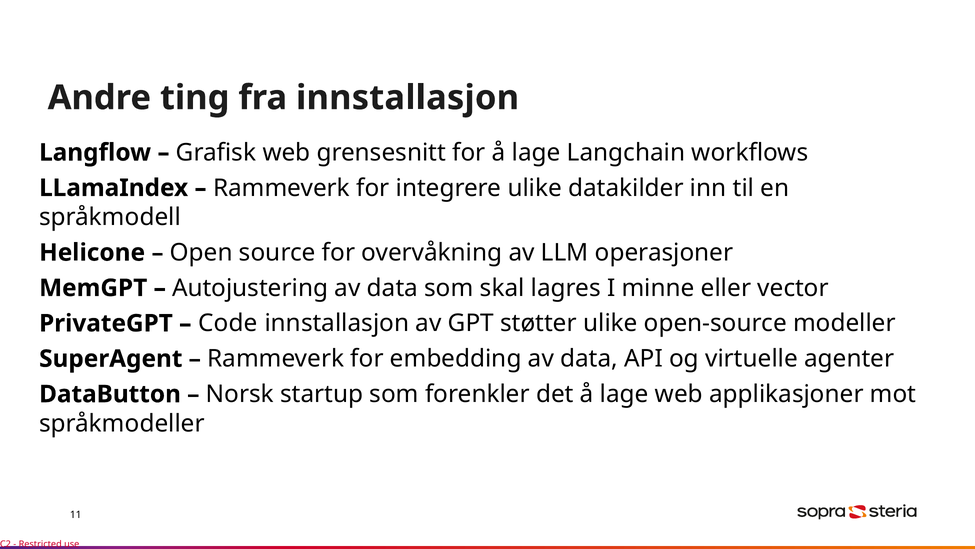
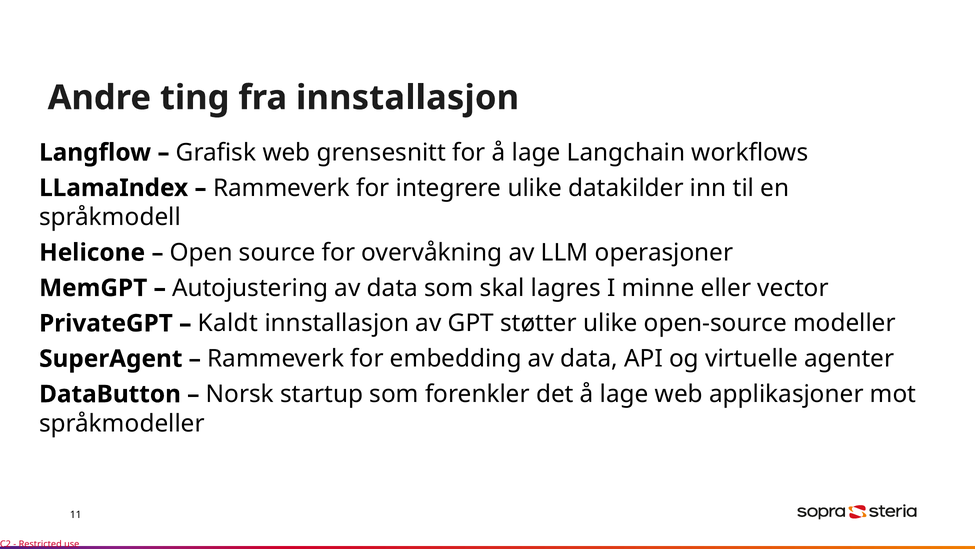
Code: Code -> Kaldt
